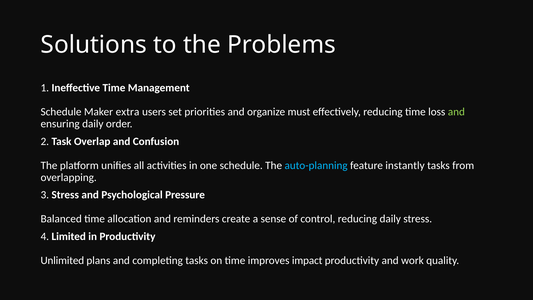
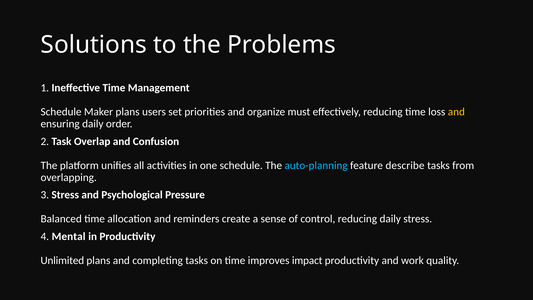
Maker extra: extra -> plans
and at (456, 112) colour: light green -> yellow
instantly: instantly -> describe
Limited: Limited -> Mental
